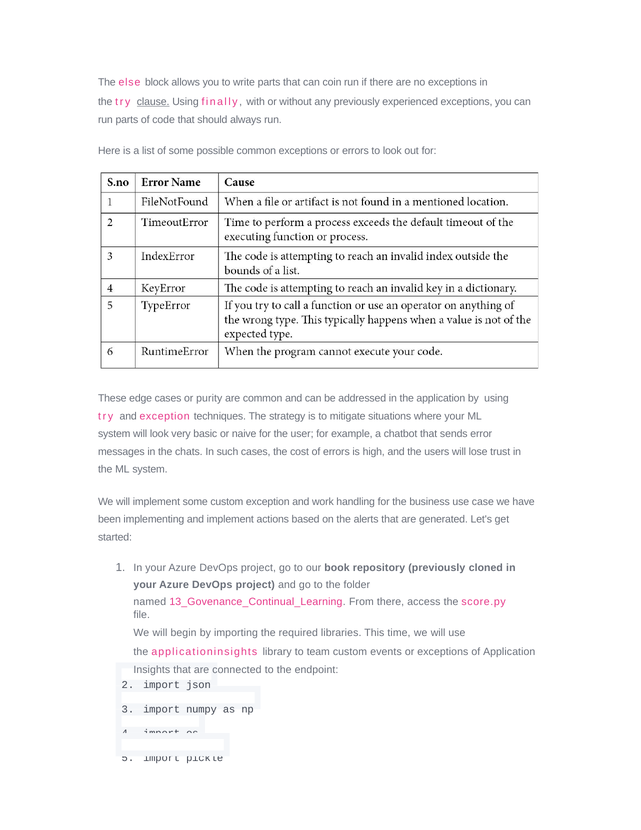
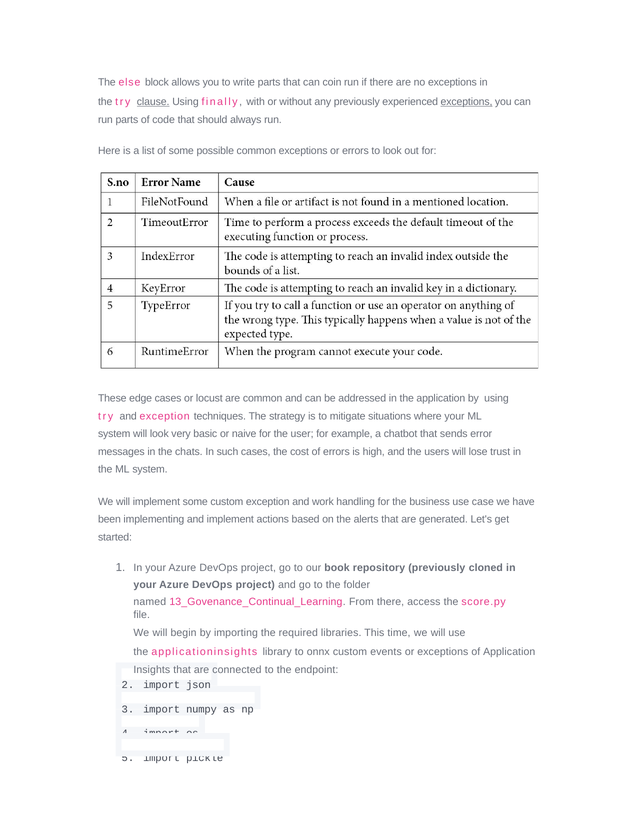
exceptions at (467, 102) underline: none -> present
purity: purity -> locust
team: team -> onnx
